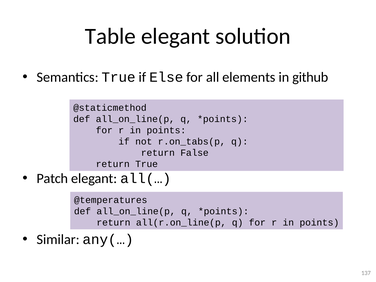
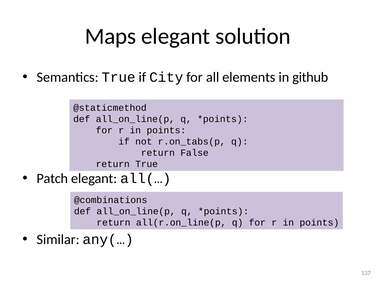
Table: Table -> Maps
Else: Else -> City
@temperatures: @temperatures -> @combinations
